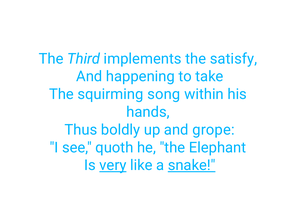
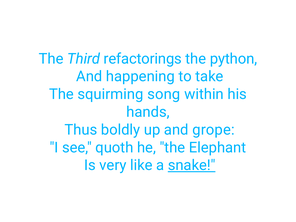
implements: implements -> refactorings
satisfy: satisfy -> python
very underline: present -> none
